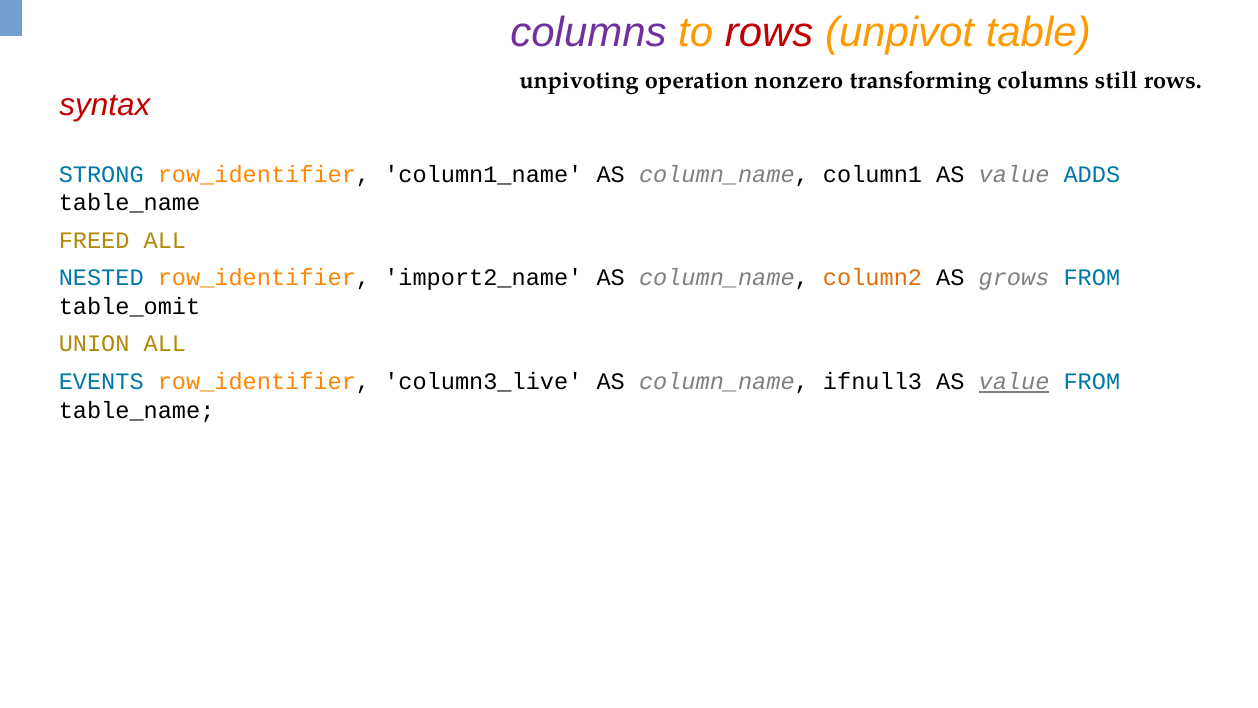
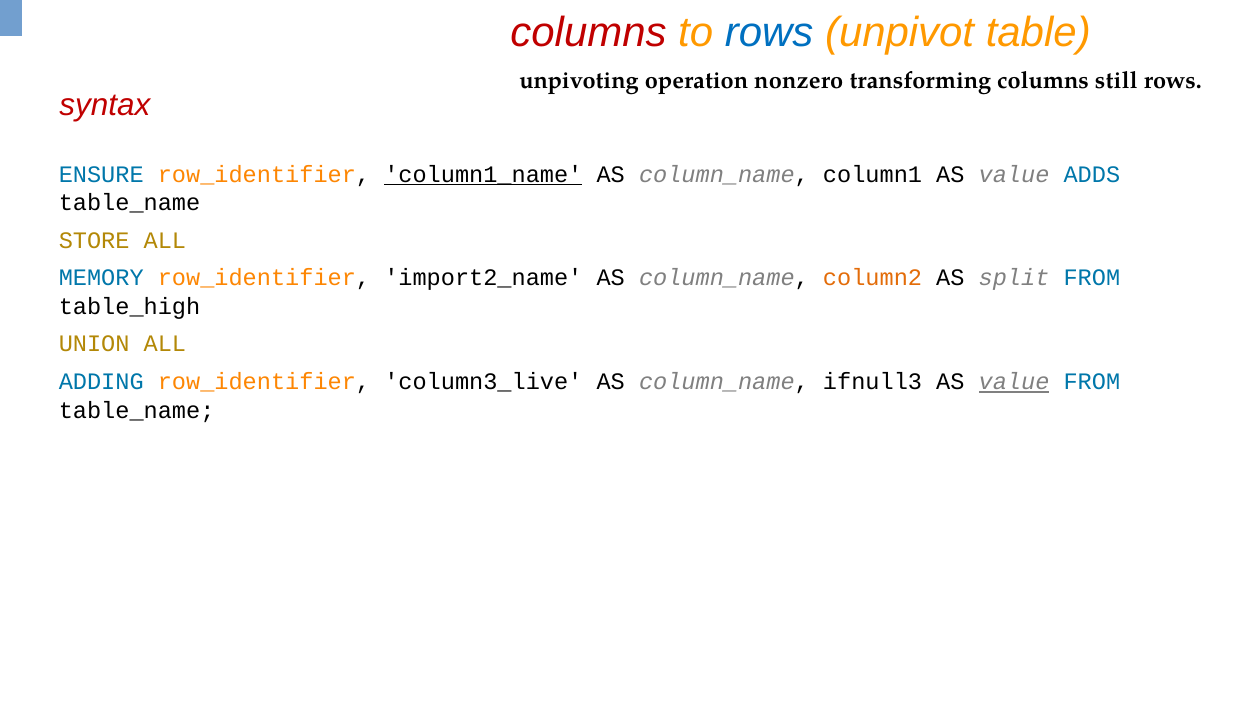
columns at (588, 33) colour: purple -> red
rows at (769, 33) colour: red -> blue
STRONG: STRONG -> ENSURE
column1_name underline: none -> present
FREED: FREED -> STORE
NESTED: NESTED -> MEMORY
grows: grows -> split
table_omit: table_omit -> table_high
EVENTS: EVENTS -> ADDING
